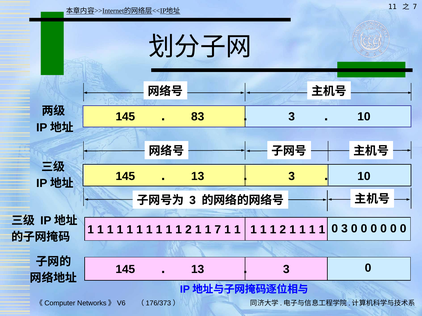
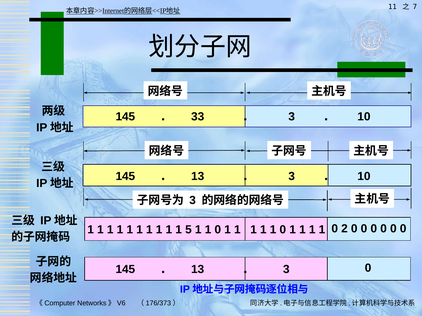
83: 83 -> 33
2 at (188, 230): 2 -> 5
7 at (218, 230): 7 -> 0
2 at (283, 230): 2 -> 0
0 3: 3 -> 2
